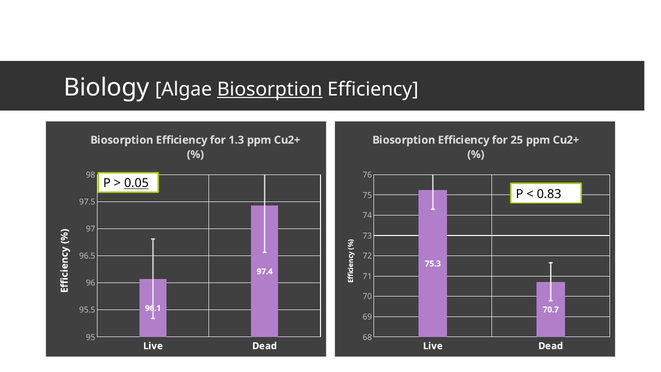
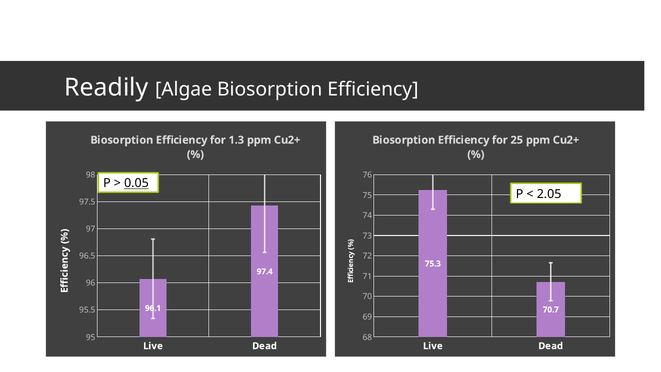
Biology: Biology -> Readily
Biosorption at (270, 89) underline: present -> none
0.83: 0.83 -> 2.05
